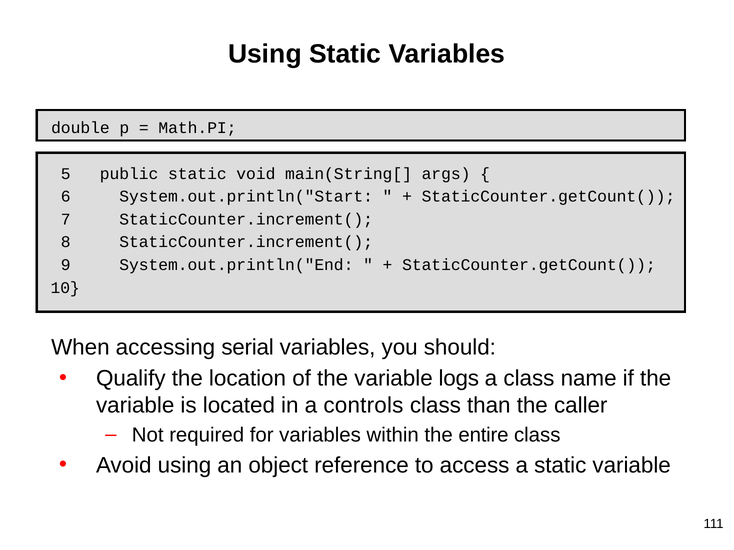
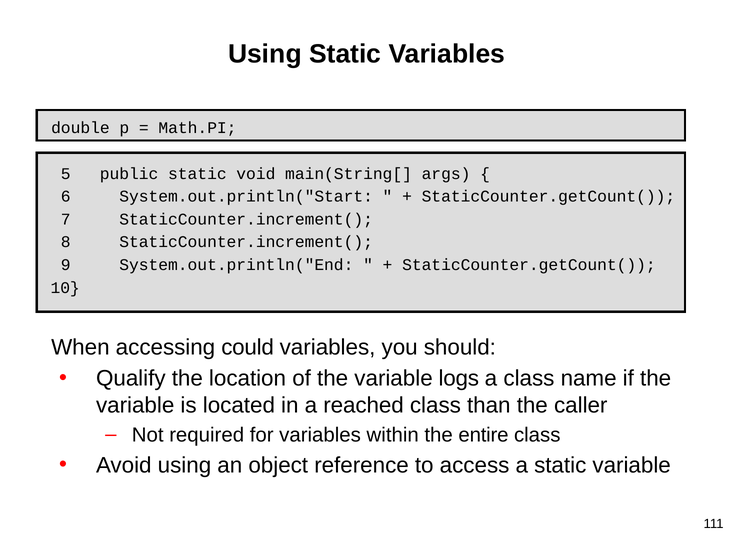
serial: serial -> could
controls: controls -> reached
